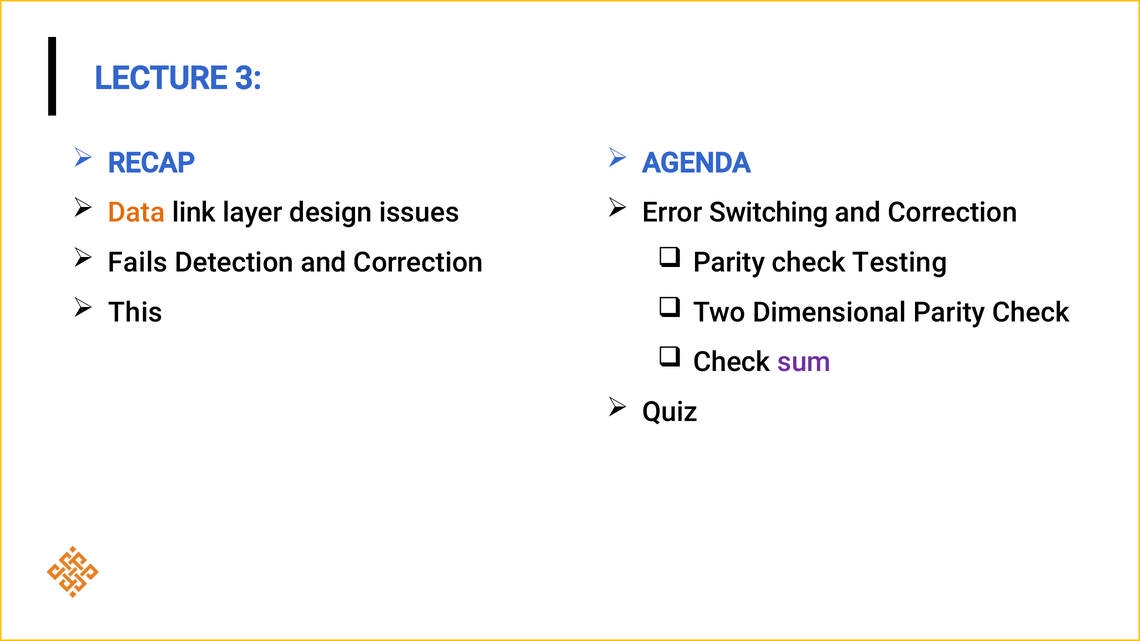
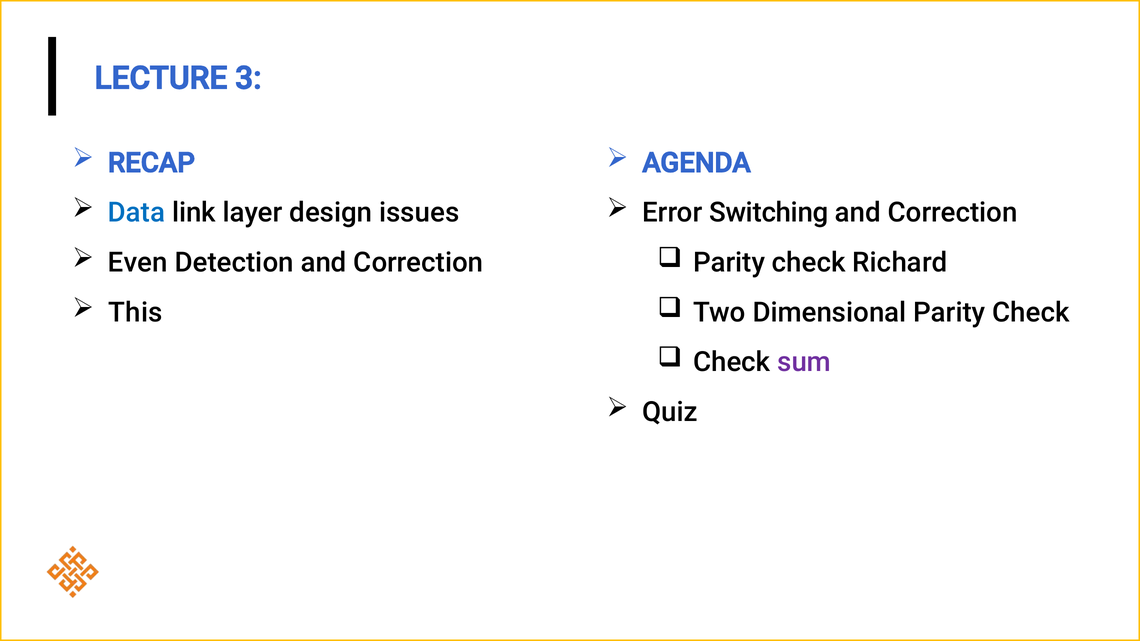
Data colour: orange -> blue
Fails: Fails -> Even
Testing: Testing -> Richard
